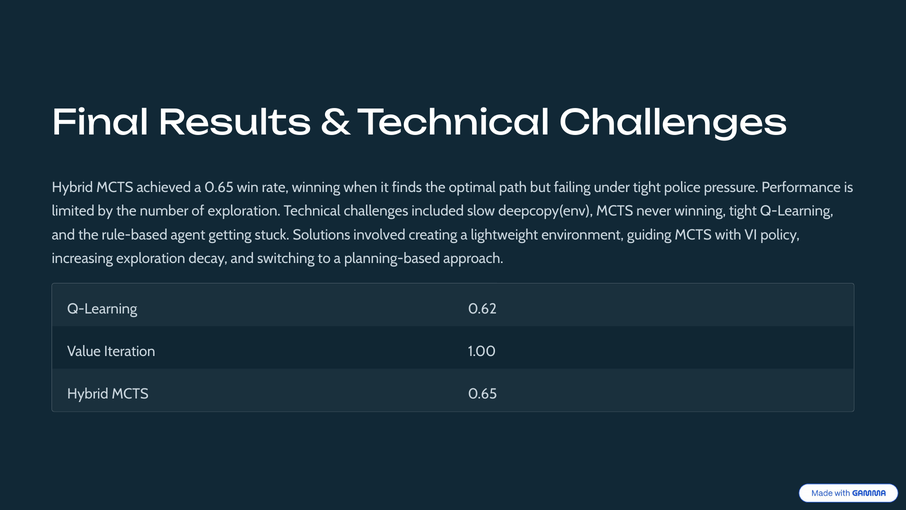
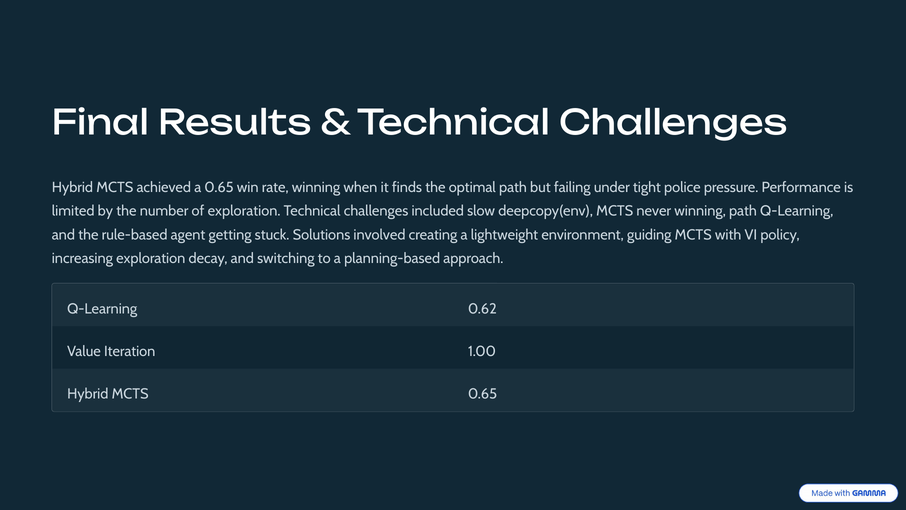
winning tight: tight -> path
